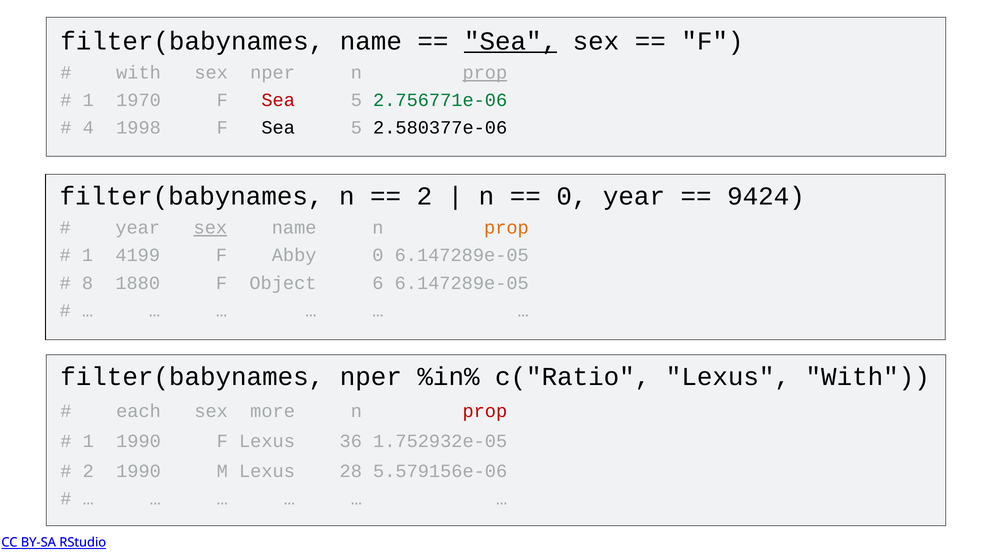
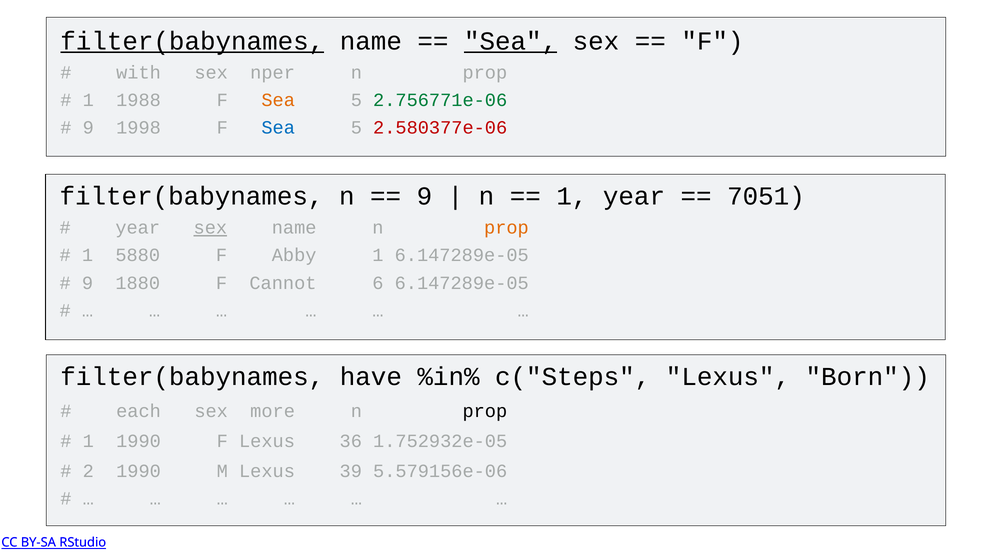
filter(babynames at (192, 41) underline: none -> present
prop at (485, 73) underline: present -> none
1970: 1970 -> 1988
Sea at (278, 100) colour: red -> orange
4 at (88, 128): 4 -> 9
Sea at (278, 128) colour: black -> blue
2.580377e-06 colour: black -> red
2 at (424, 196): 2 -> 9
0 at (572, 196): 0 -> 1
9424: 9424 -> 7051
4199: 4199 -> 5880
Abby 0: 0 -> 1
8 at (87, 283): 8 -> 9
Object: Object -> Cannot
filter(babynames nper: nper -> have
c("Ratio: c("Ratio -> c("Steps
Lexus With: With -> Born
prop at (485, 411) colour: red -> black
28: 28 -> 39
